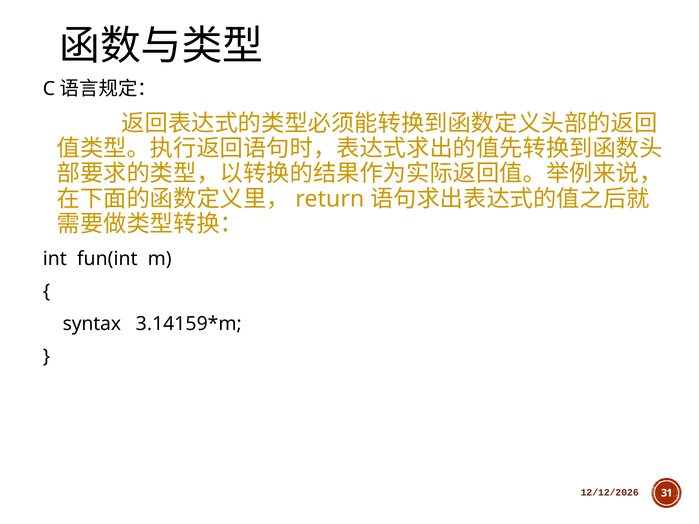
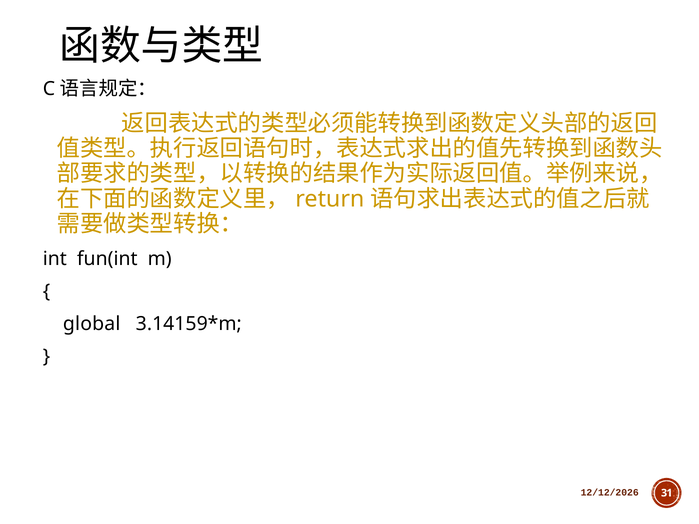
syntax: syntax -> global
